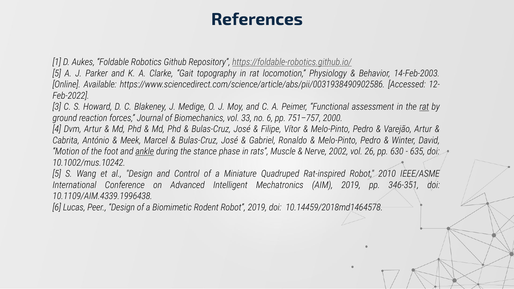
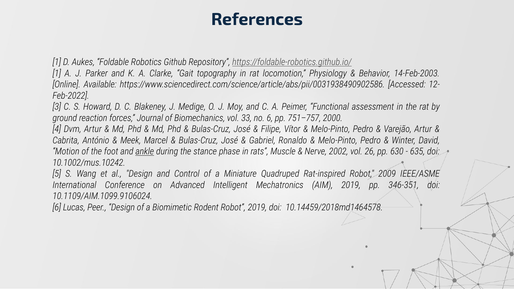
5 at (57, 73): 5 -> 1
rat at (424, 107) underline: present -> none
2010: 2010 -> 2009
10.1109/AIM.4339.1996438: 10.1109/AIM.4339.1996438 -> 10.1109/AIM.1099.9106024
